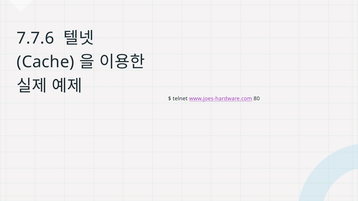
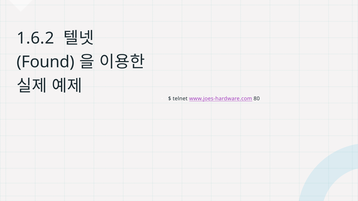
7.7.6: 7.7.6 -> 1.6.2
Cache: Cache -> Found
